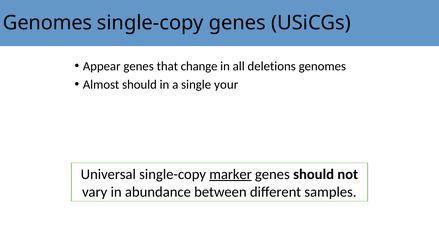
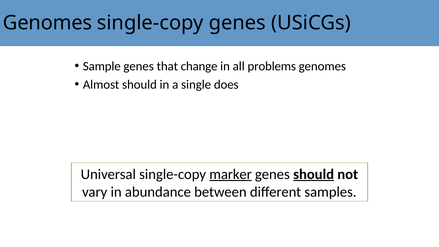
Appear: Appear -> Sample
deletions: deletions -> problems
your: your -> does
should at (314, 174) underline: none -> present
